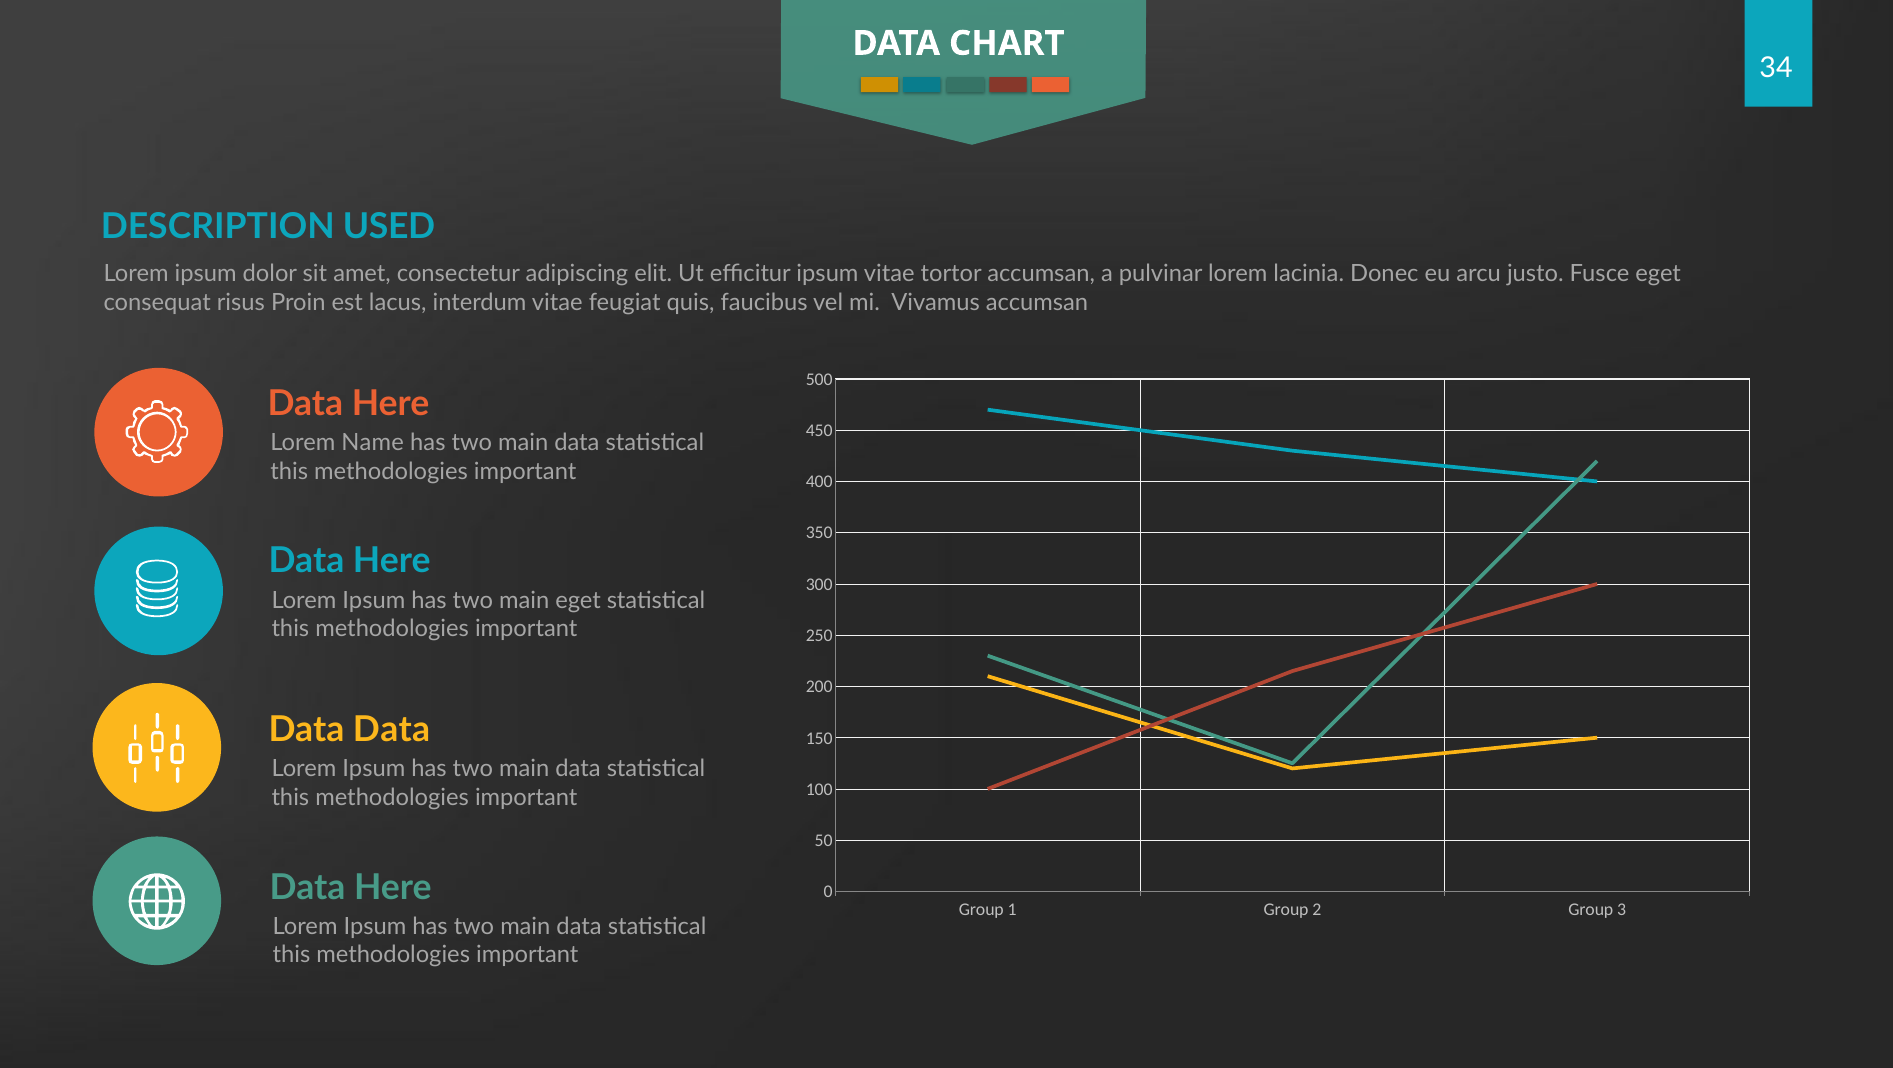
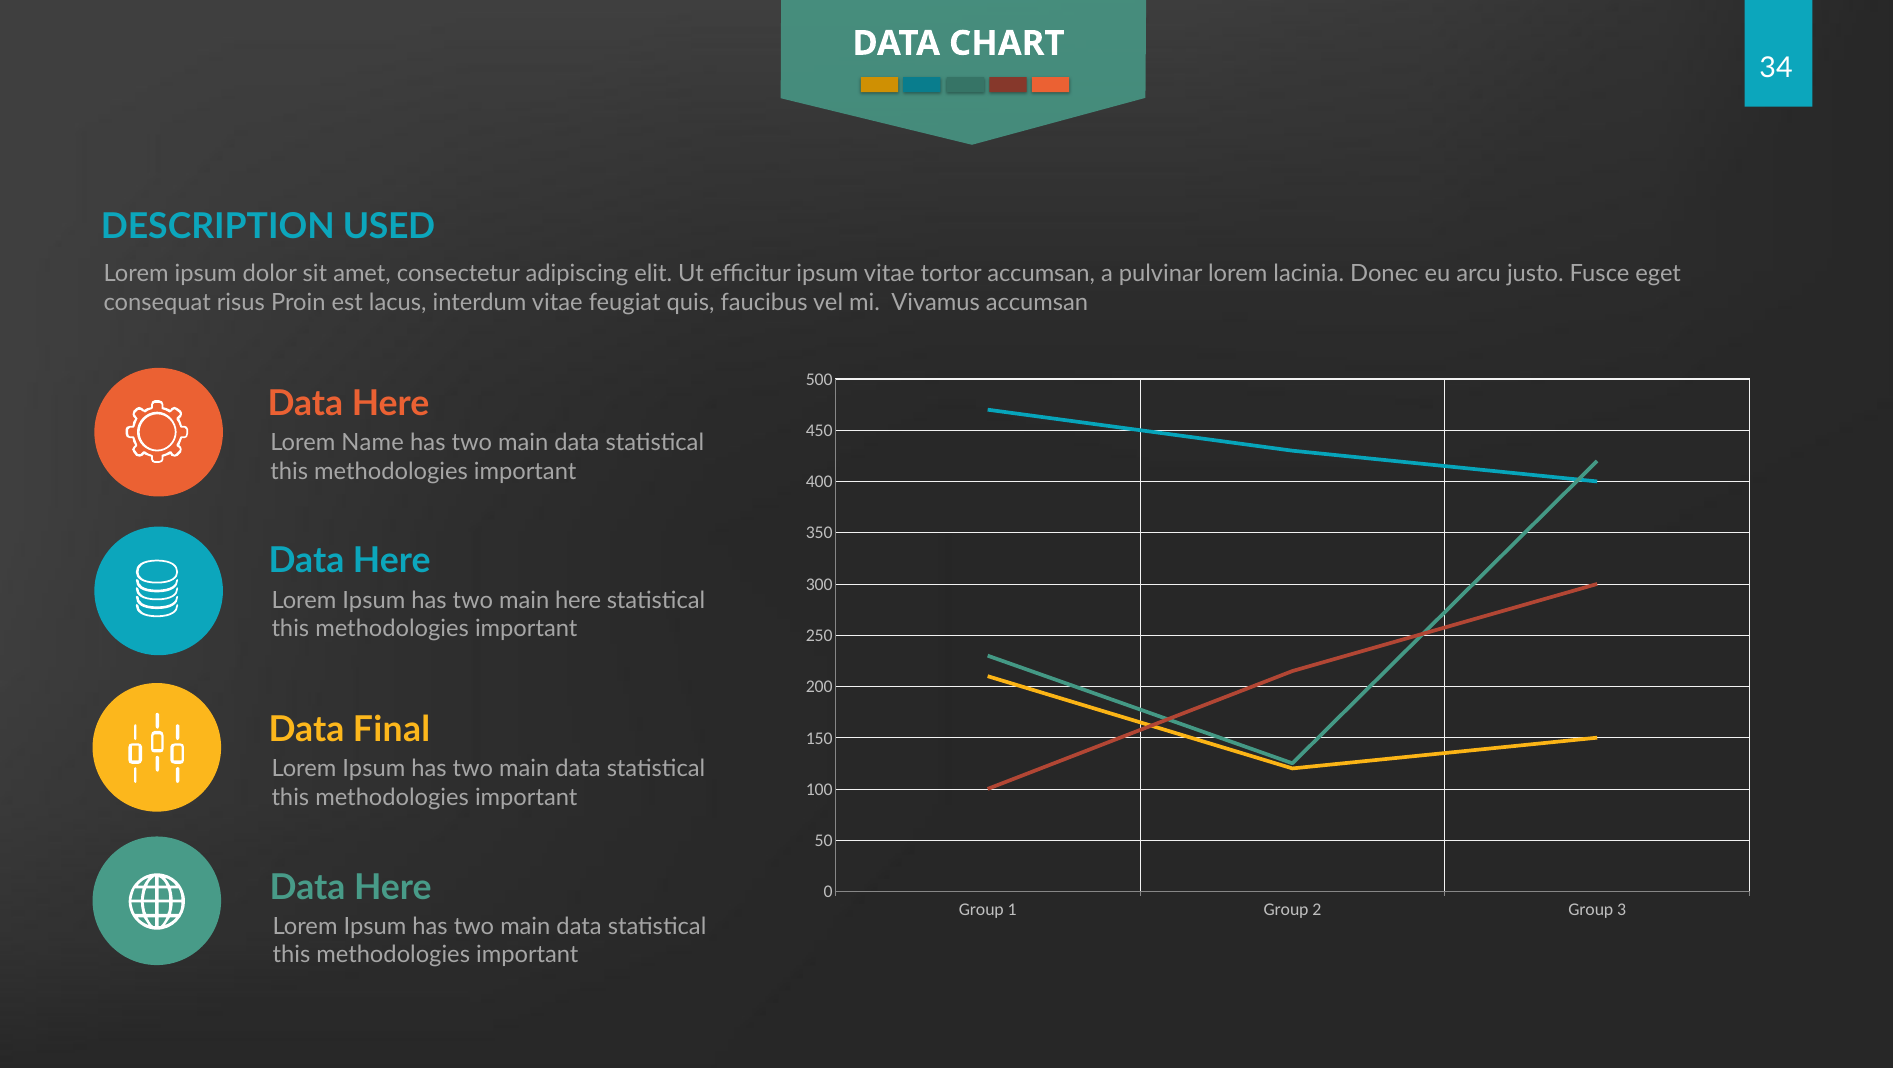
main eget: eget -> here
Data Data: Data -> Final
